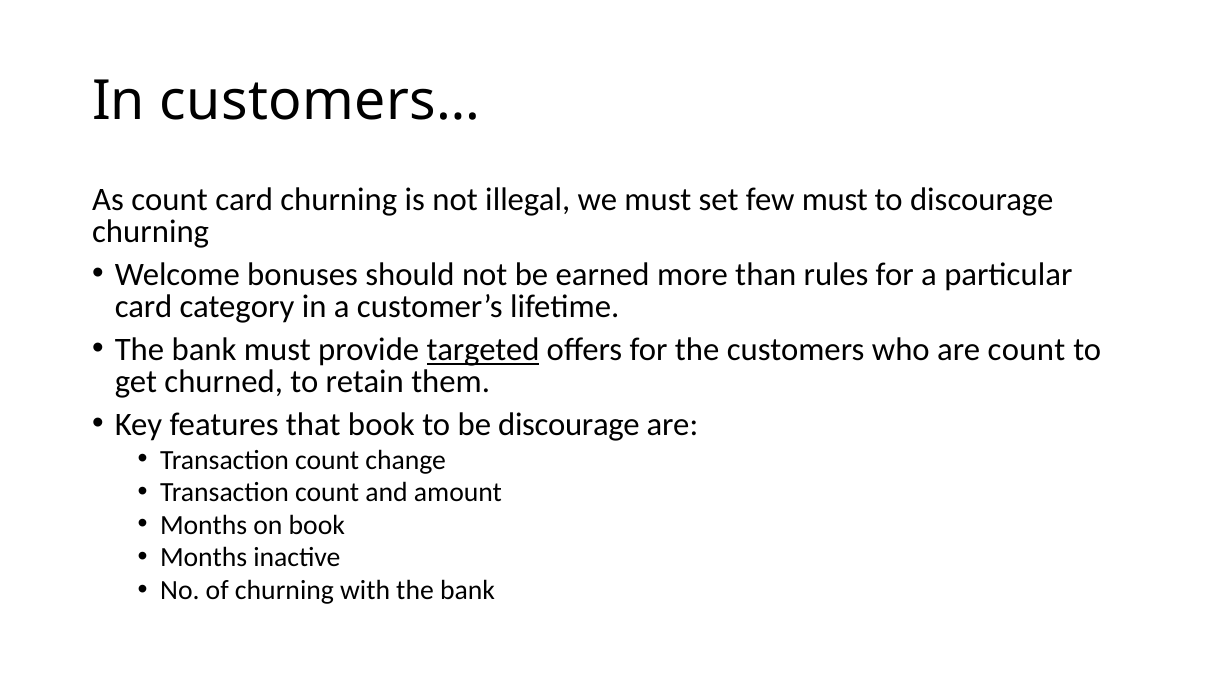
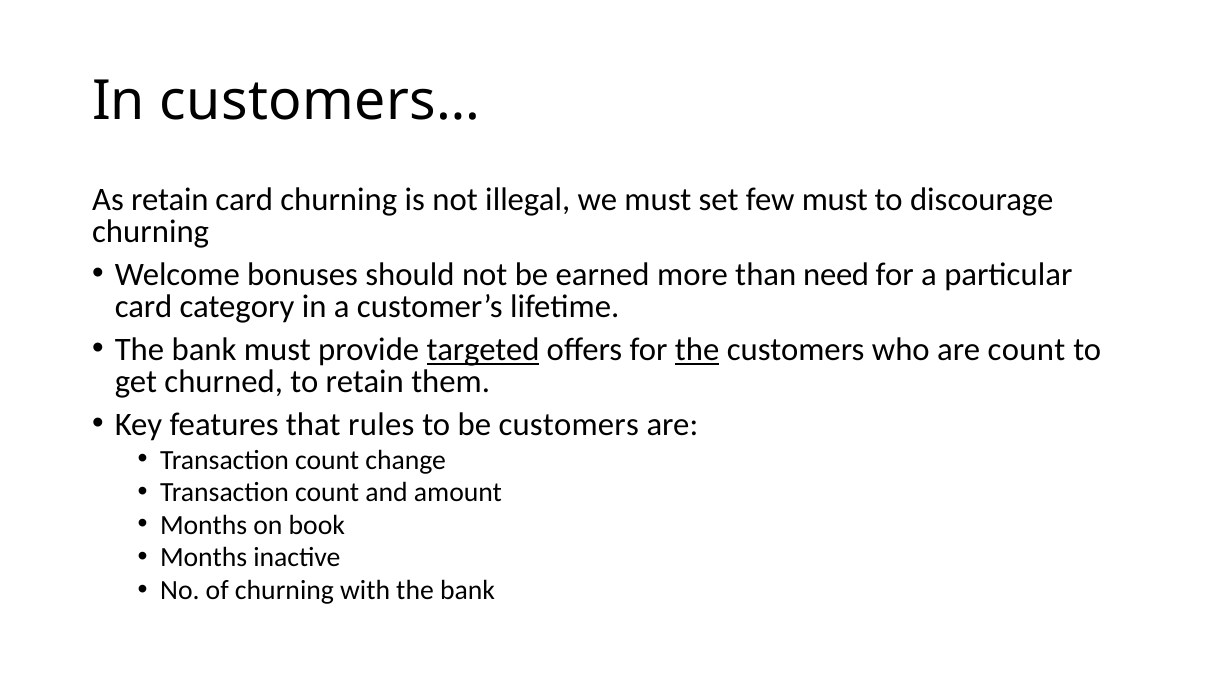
As count: count -> retain
rules: rules -> need
the at (697, 350) underline: none -> present
that book: book -> rules
be discourage: discourage -> customers
